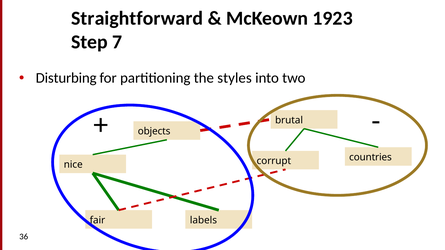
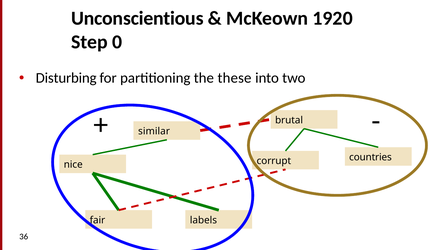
Straightforward: Straightforward -> Unconscientious
1923: 1923 -> 1920
7: 7 -> 0
styles: styles -> these
objects: objects -> similar
